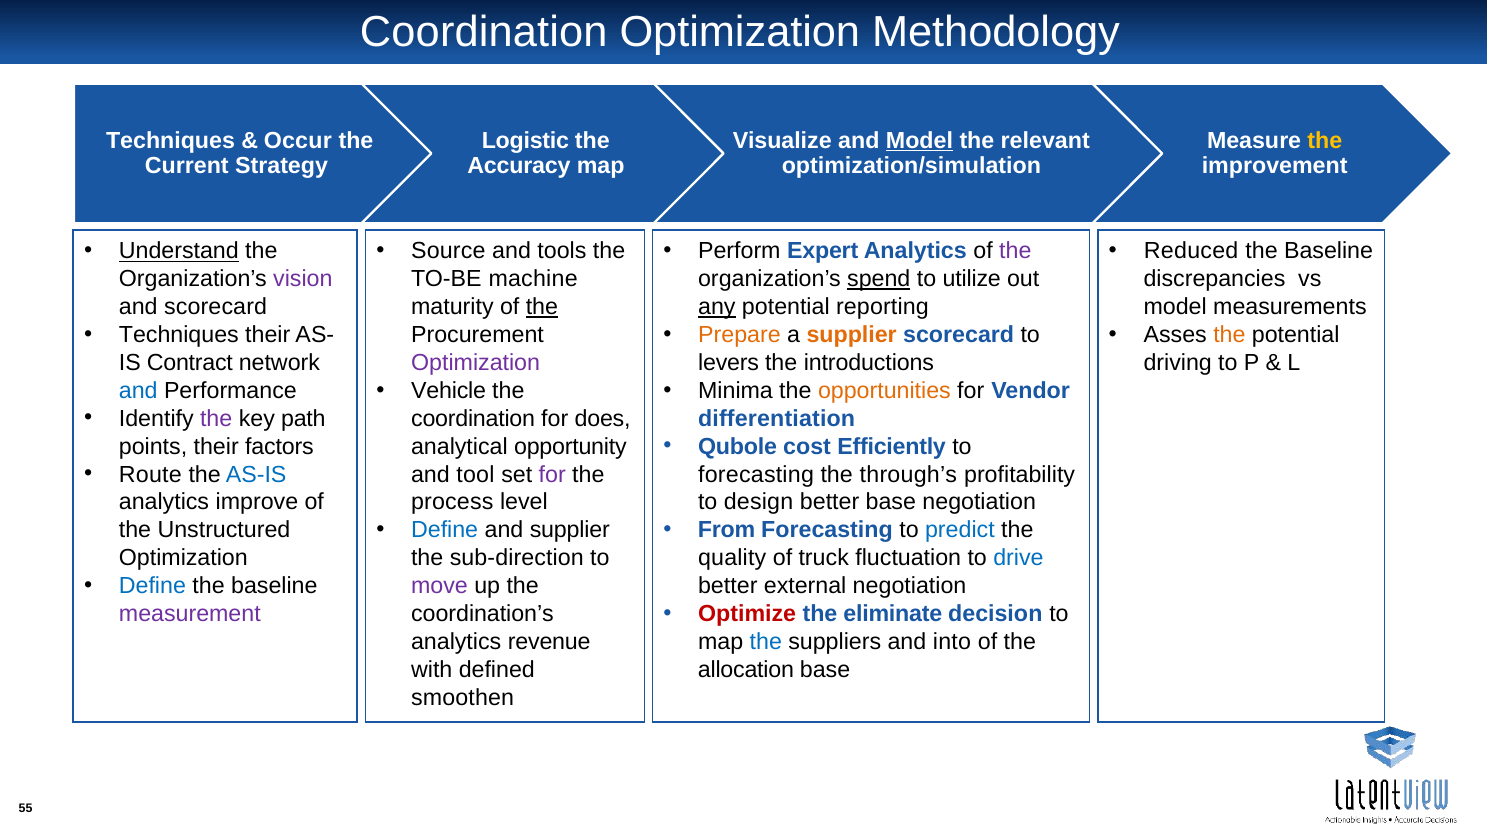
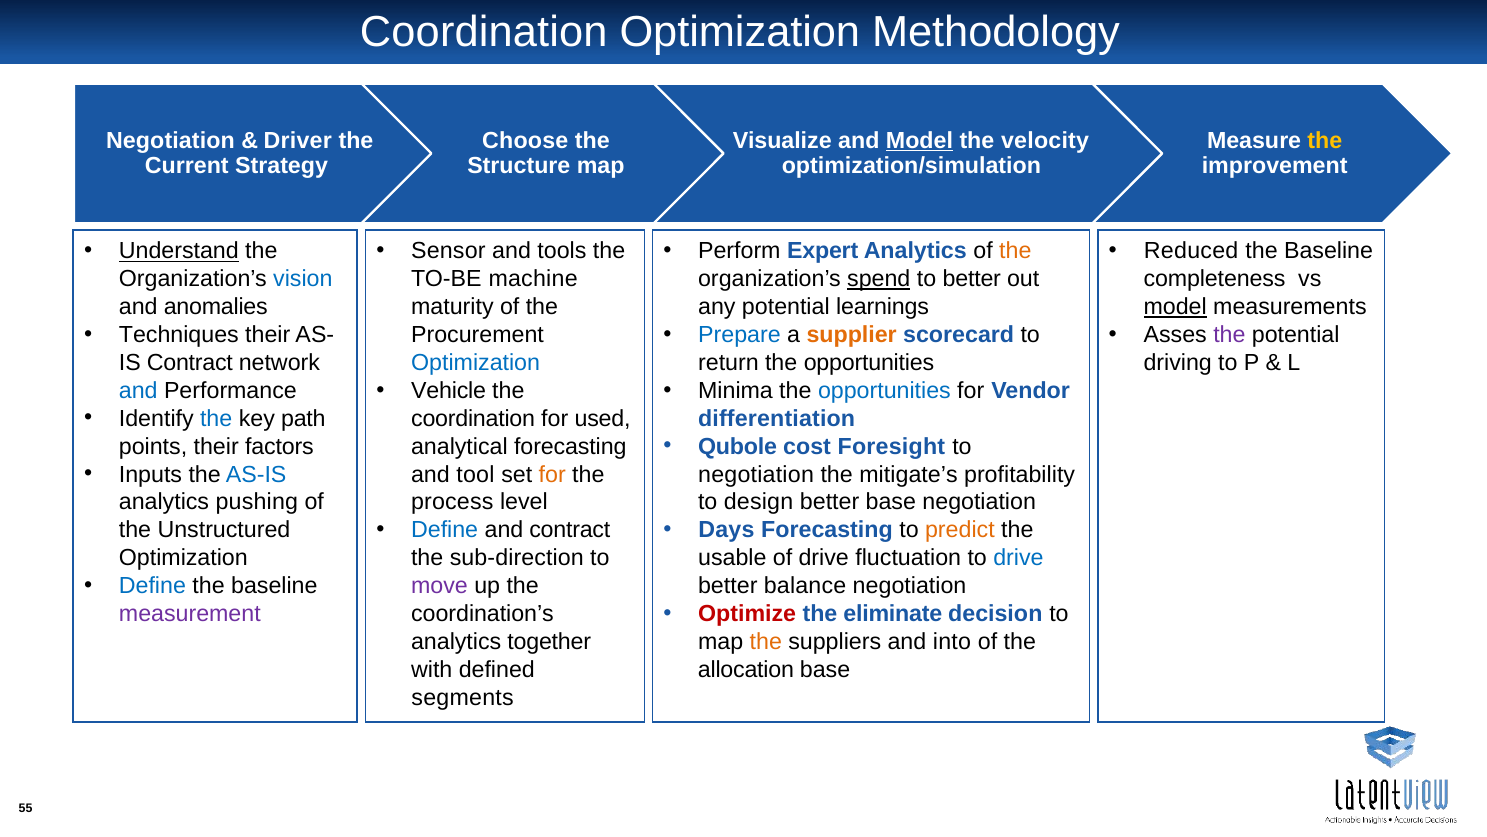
Techniques at (170, 141): Techniques -> Negotiation
Occur: Occur -> Driver
Logistic: Logistic -> Choose
relevant: relevant -> velocity
Accuracy: Accuracy -> Structure
Source: Source -> Sensor
the at (1015, 251) colour: purple -> orange
vision colour: purple -> blue
to utilize: utilize -> better
discrepancies: discrepancies -> completeness
and scorecard: scorecard -> anomalies
the at (542, 307) underline: present -> none
any underline: present -> none
reporting: reporting -> learnings
model at (1175, 307) underline: none -> present
Prepare colour: orange -> blue
the at (1229, 335) colour: orange -> purple
Optimization at (476, 363) colour: purple -> blue
levers: levers -> return
introductions at (869, 363): introductions -> opportunities
opportunities at (884, 390) colour: orange -> blue
the at (216, 418) colour: purple -> blue
does: does -> used
Efficiently: Efficiently -> Foresight
analytical opportunity: opportunity -> forecasting
Route: Route -> Inputs
for at (552, 474) colour: purple -> orange
forecasting at (756, 474): forecasting -> negotiation
through’s: through’s -> mitigate’s
improve: improve -> pushing
and supplier: supplier -> contract
From: From -> Days
predict colour: blue -> orange
quality: quality -> usable
of truck: truck -> drive
external: external -> balance
revenue: revenue -> together
the at (766, 641) colour: blue -> orange
smoothen: smoothen -> segments
